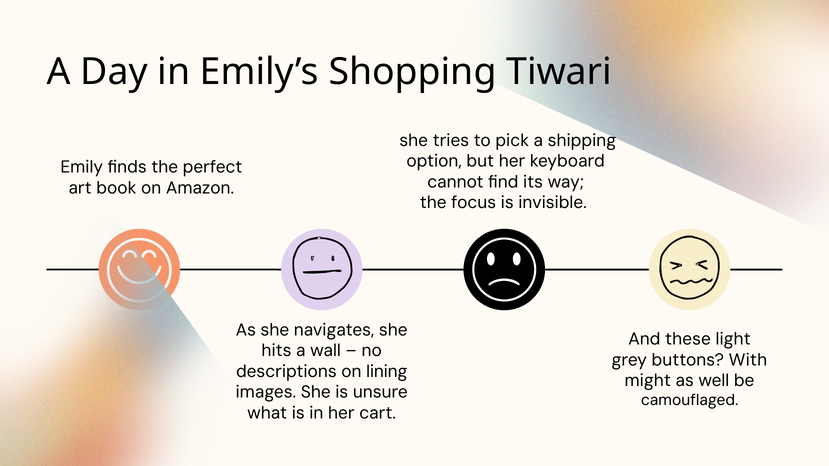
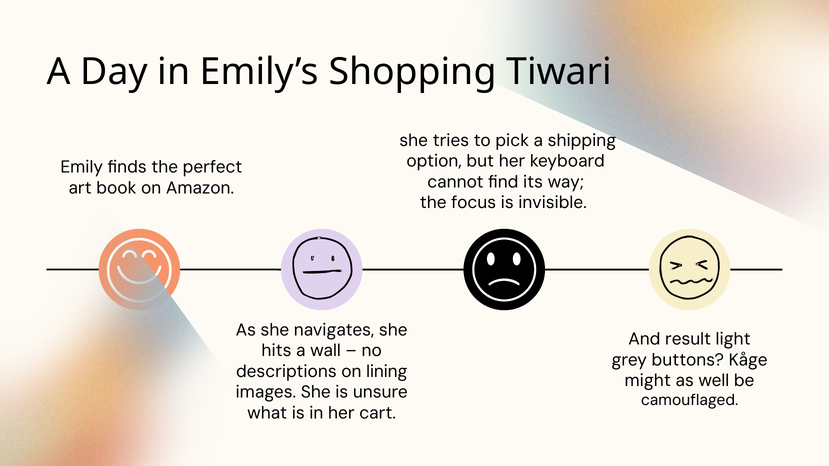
these: these -> result
With: With -> Kåge
